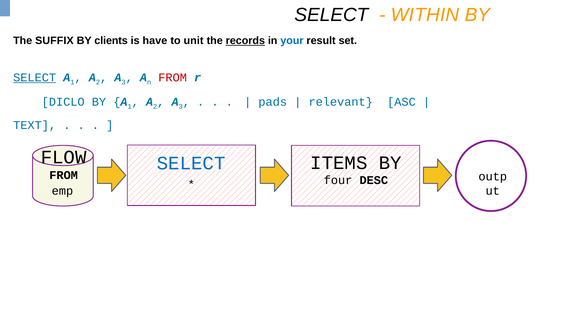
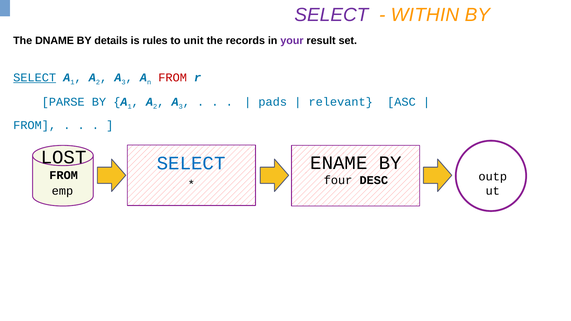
SELECT at (332, 15) colour: black -> purple
SUFFIX: SUFFIX -> DNAME
clients: clients -> details
have: have -> rules
records underline: present -> none
your colour: blue -> purple
DICLO: DICLO -> PARSE
TEXT at (35, 125): TEXT -> FROM
FLOW: FLOW -> LOST
ITEMS: ITEMS -> ENAME
